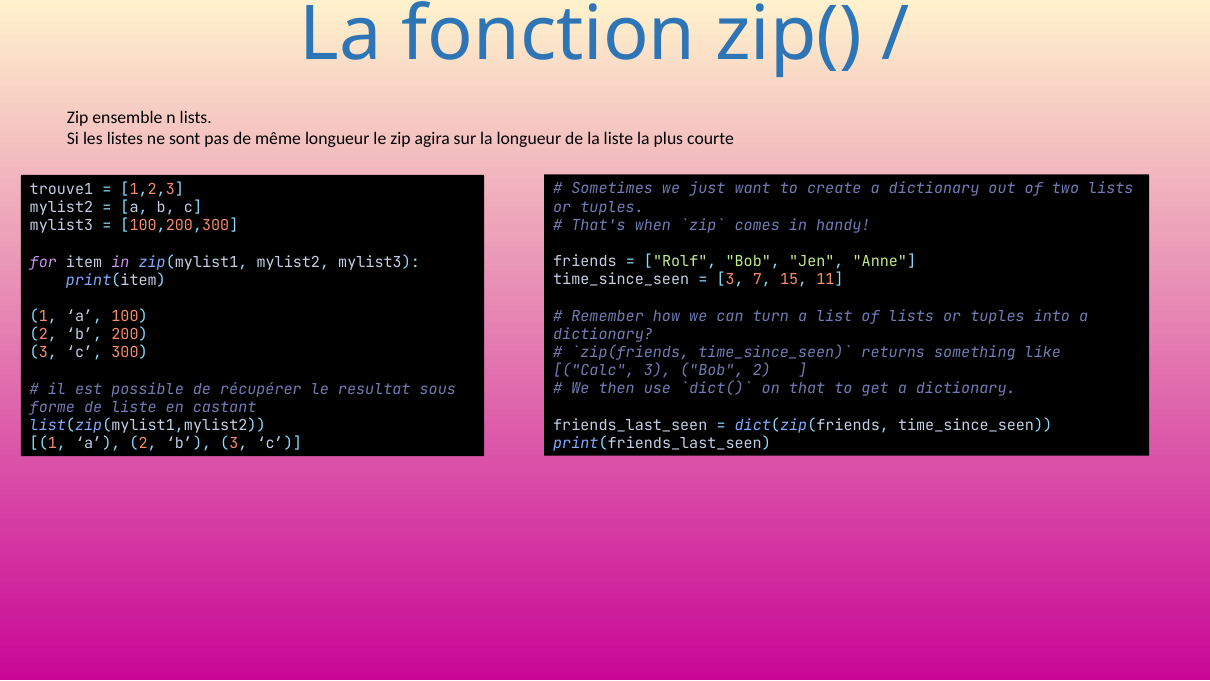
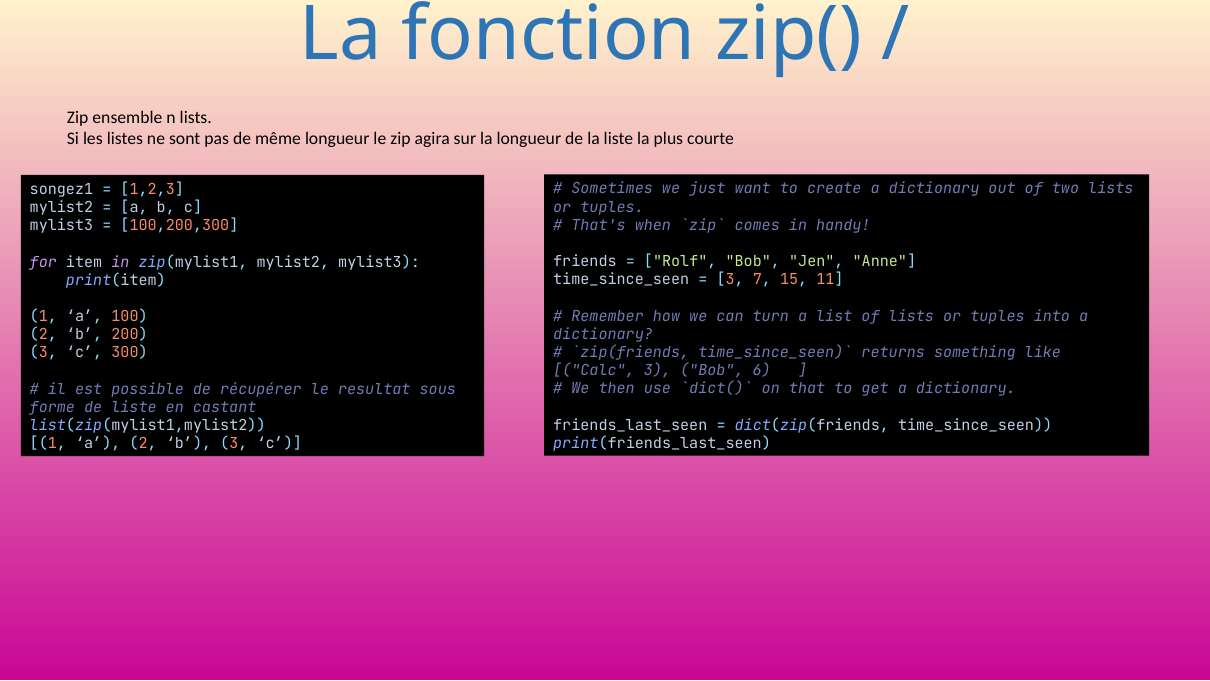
trouve1: trouve1 -> songez1
Bob 2: 2 -> 6
